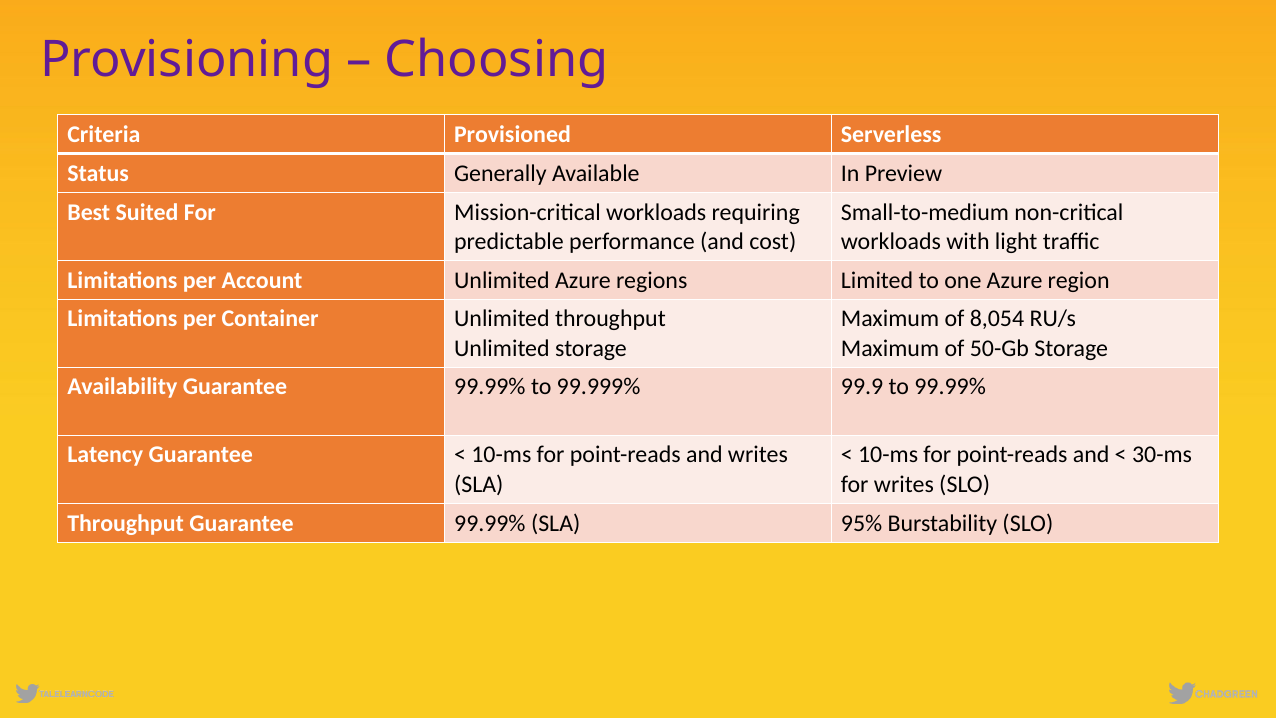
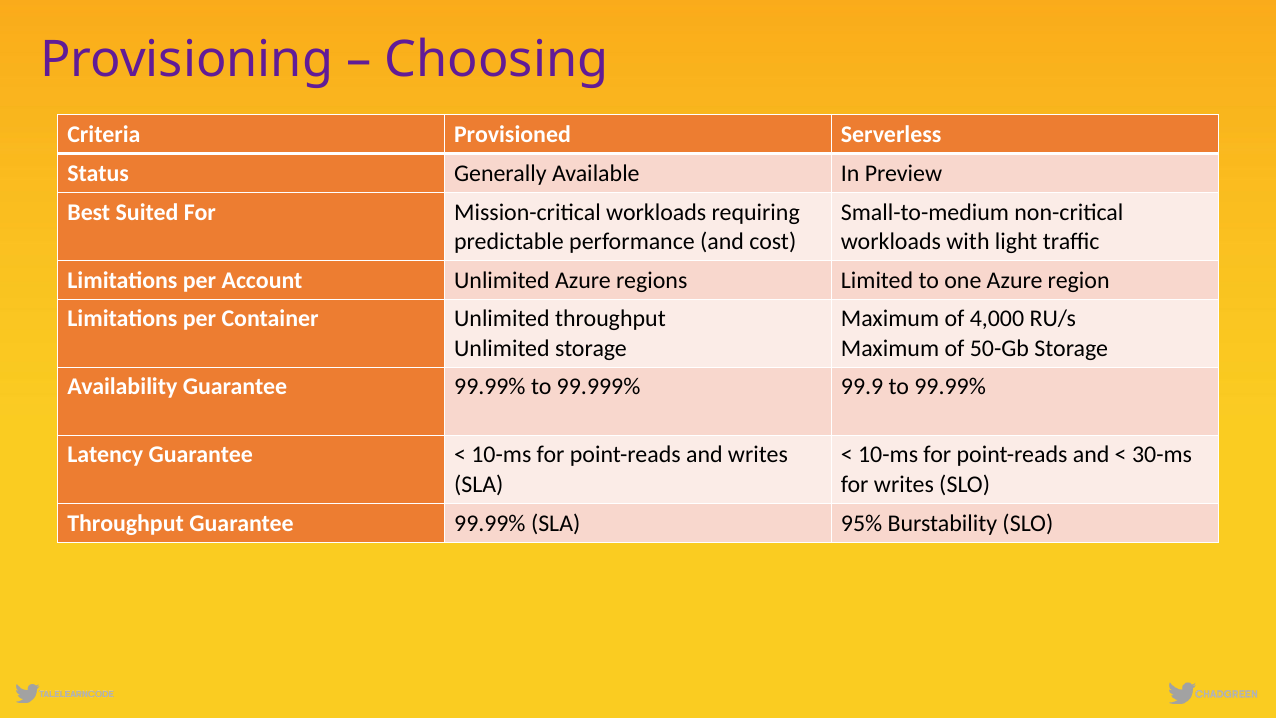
8,054: 8,054 -> 4,000
